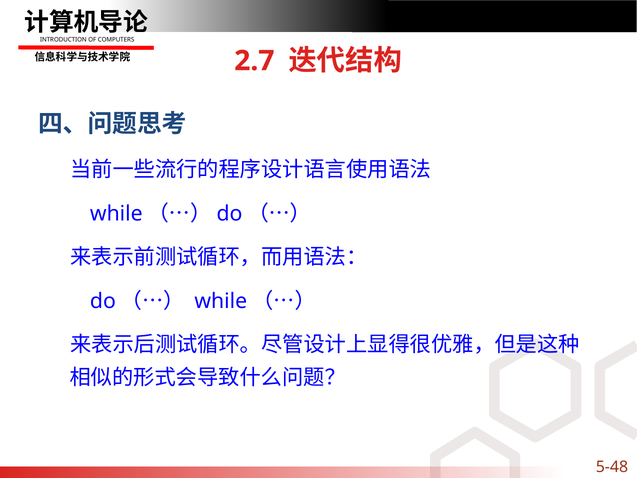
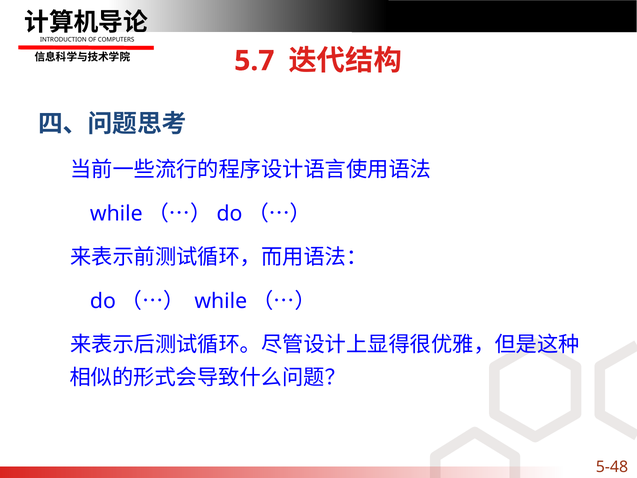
2.7: 2.7 -> 5.7
